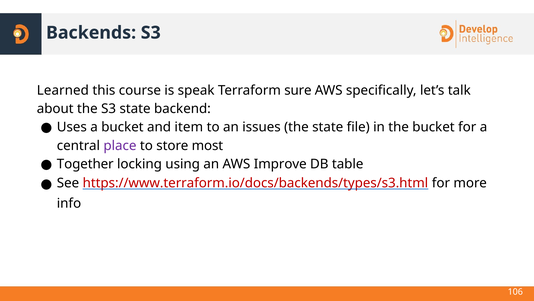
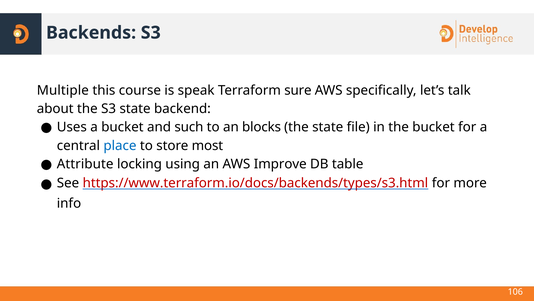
Learned: Learned -> Multiple
item: item -> such
issues: issues -> blocks
place colour: purple -> blue
Together: Together -> Attribute
